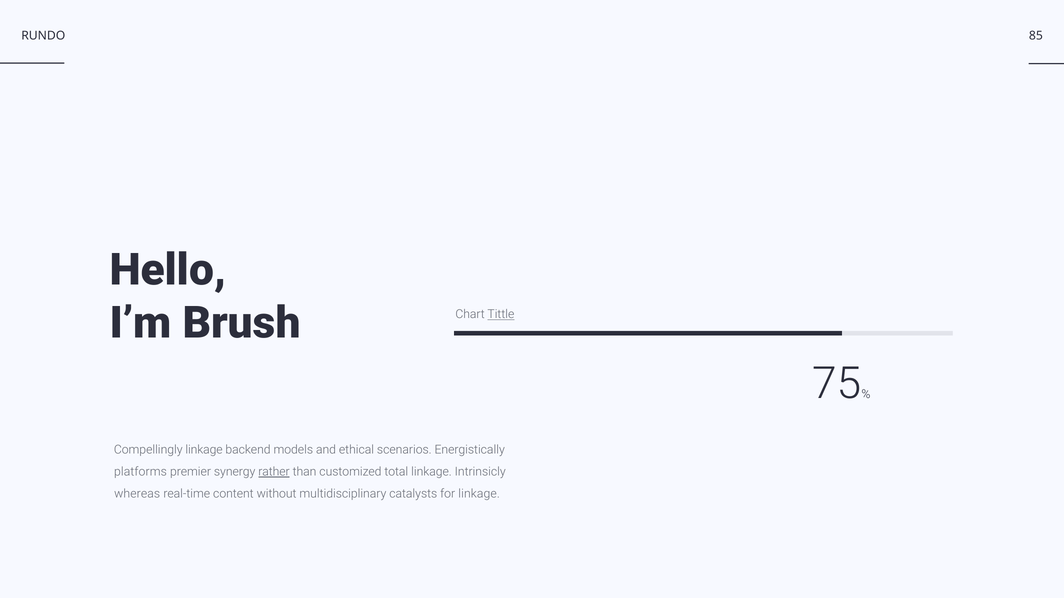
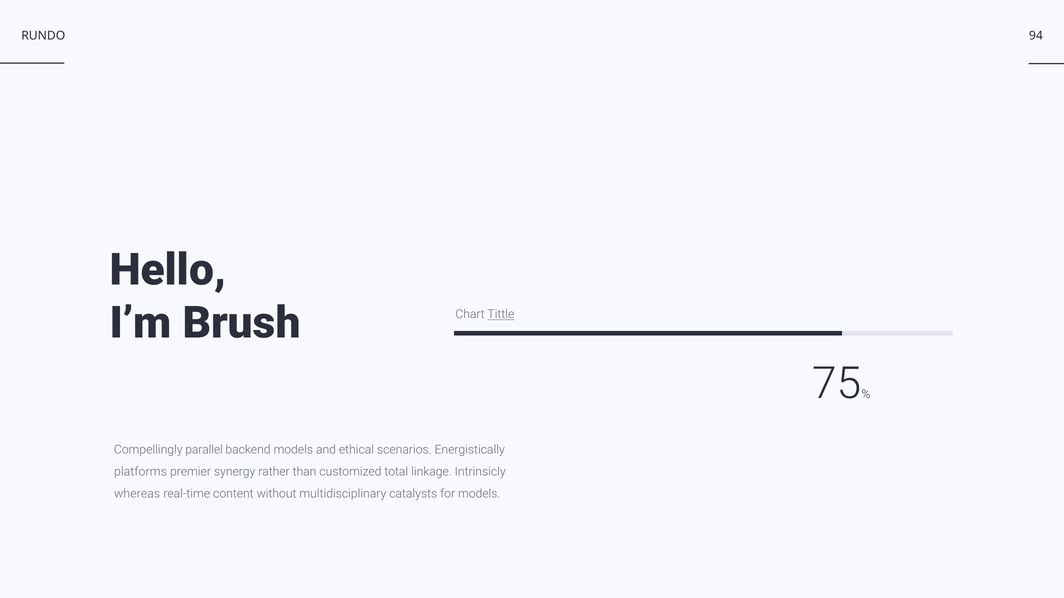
85: 85 -> 94
Compellingly linkage: linkage -> parallel
rather underline: present -> none
for linkage: linkage -> models
